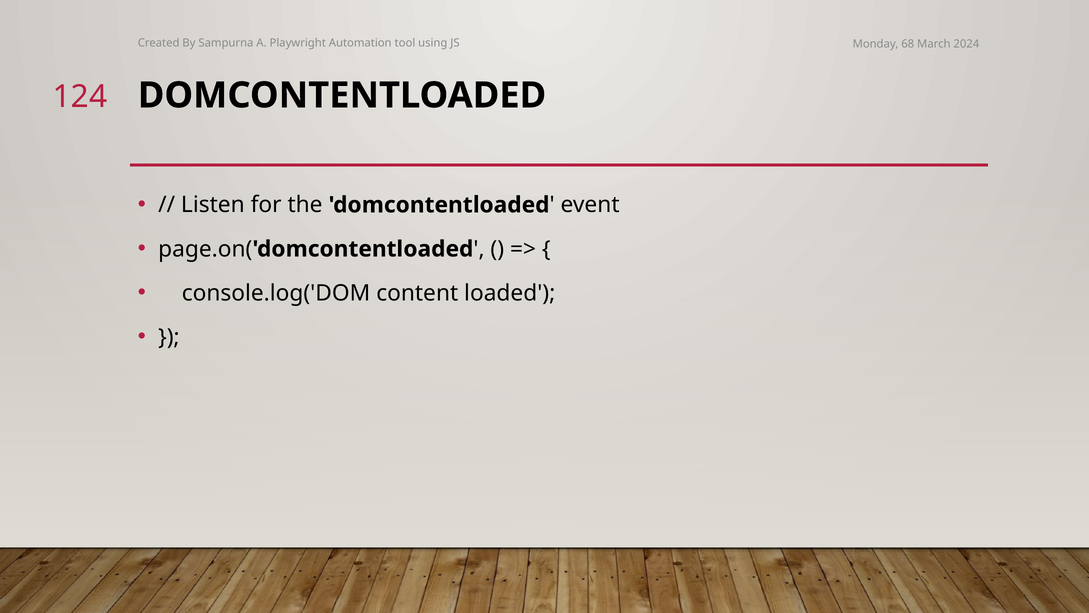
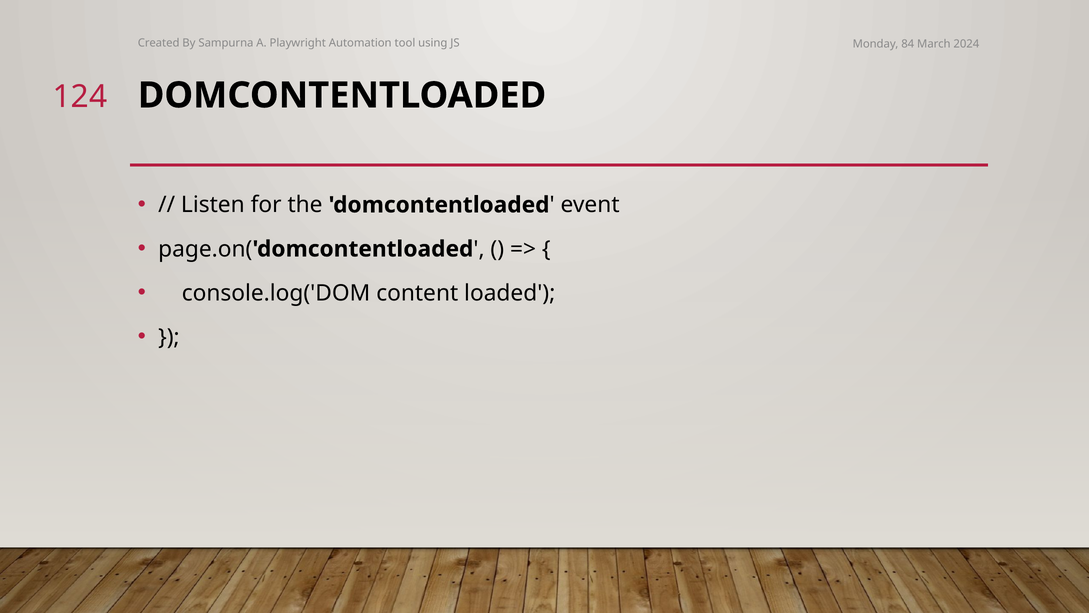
68: 68 -> 84
